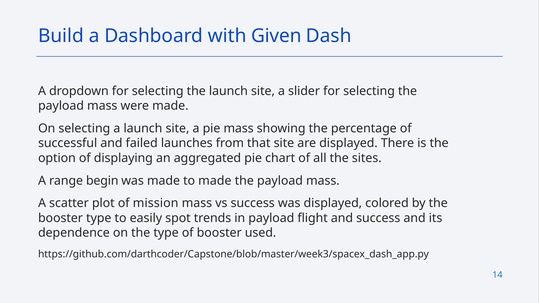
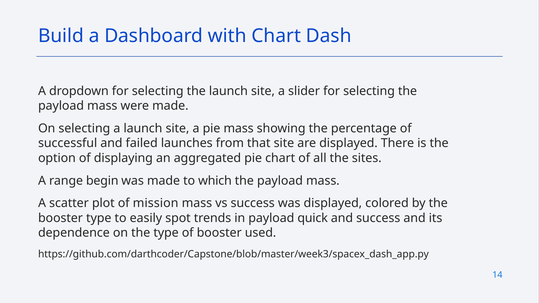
with Given: Given -> Chart
to made: made -> which
flight: flight -> quick
